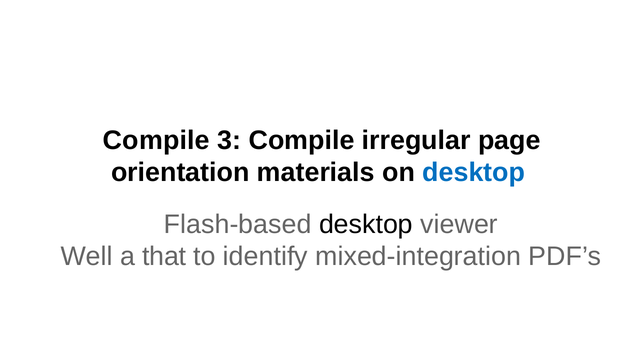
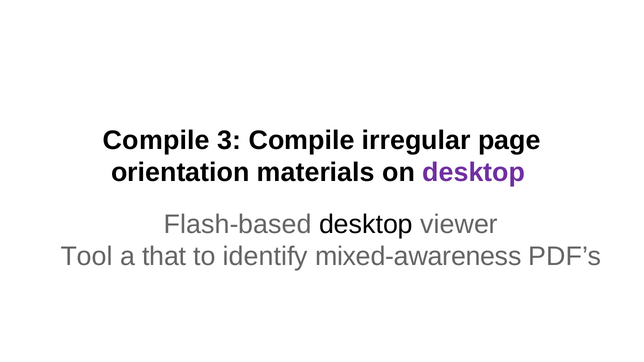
desktop at (474, 173) colour: blue -> purple
Well: Well -> Tool
mixed-integration: mixed-integration -> mixed-awareness
